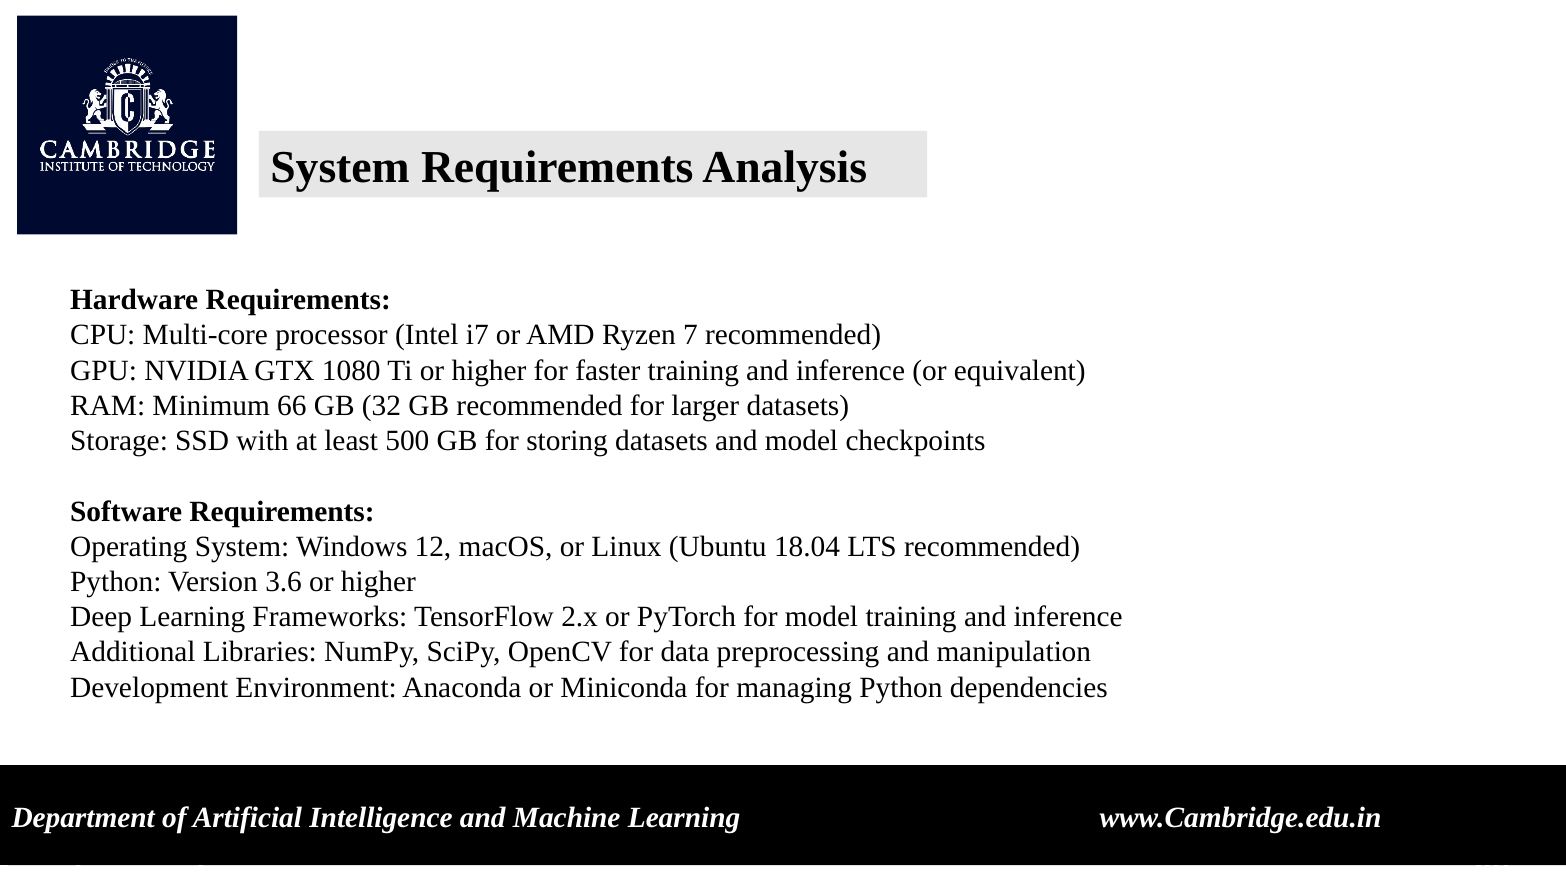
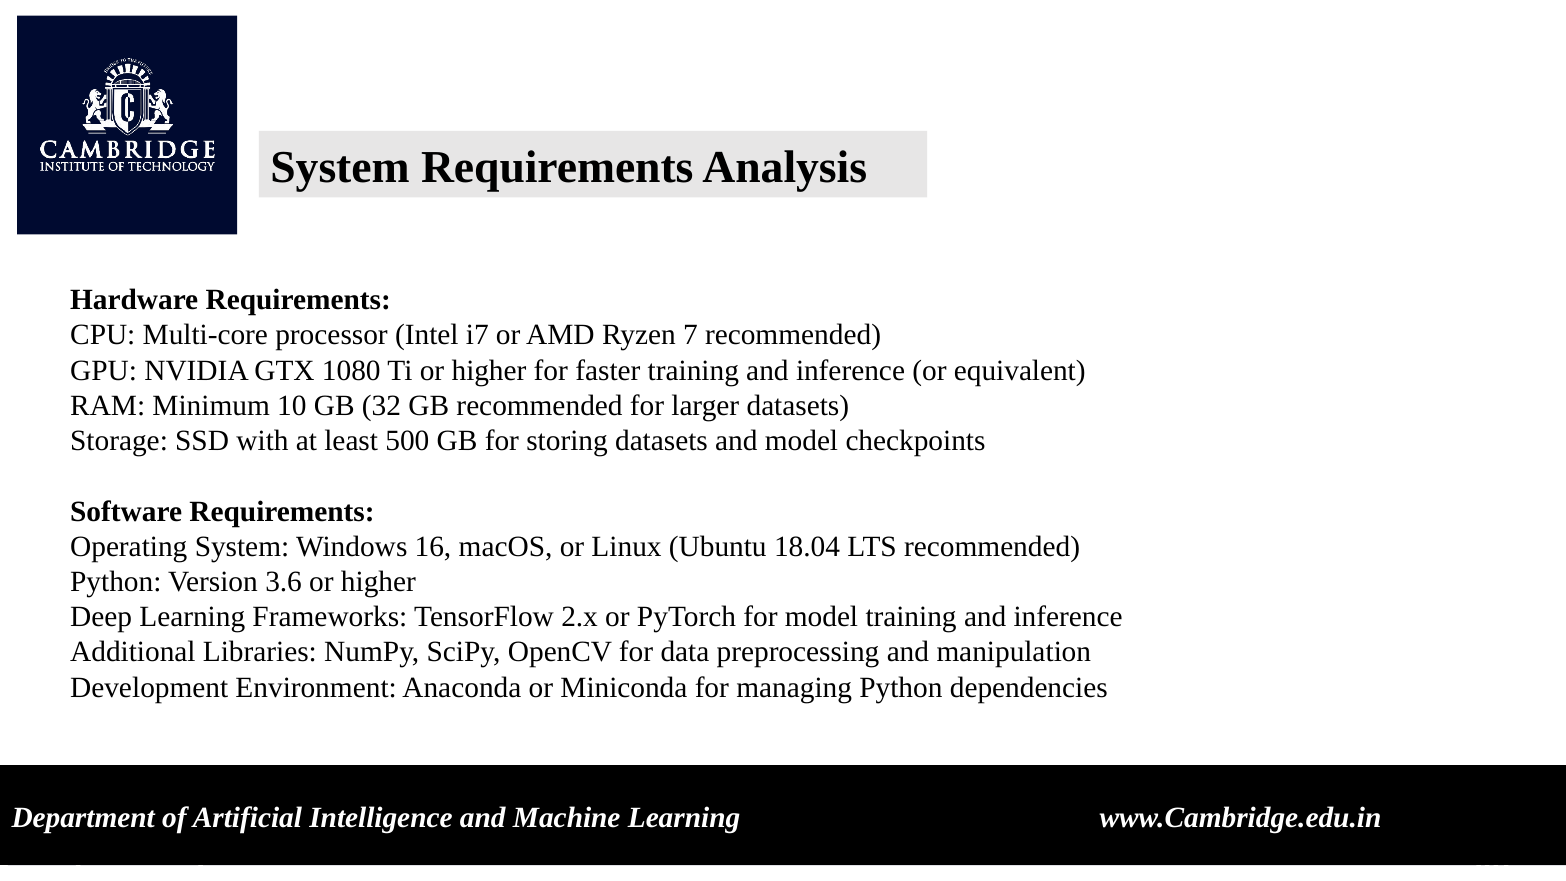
66: 66 -> 10
12: 12 -> 16
